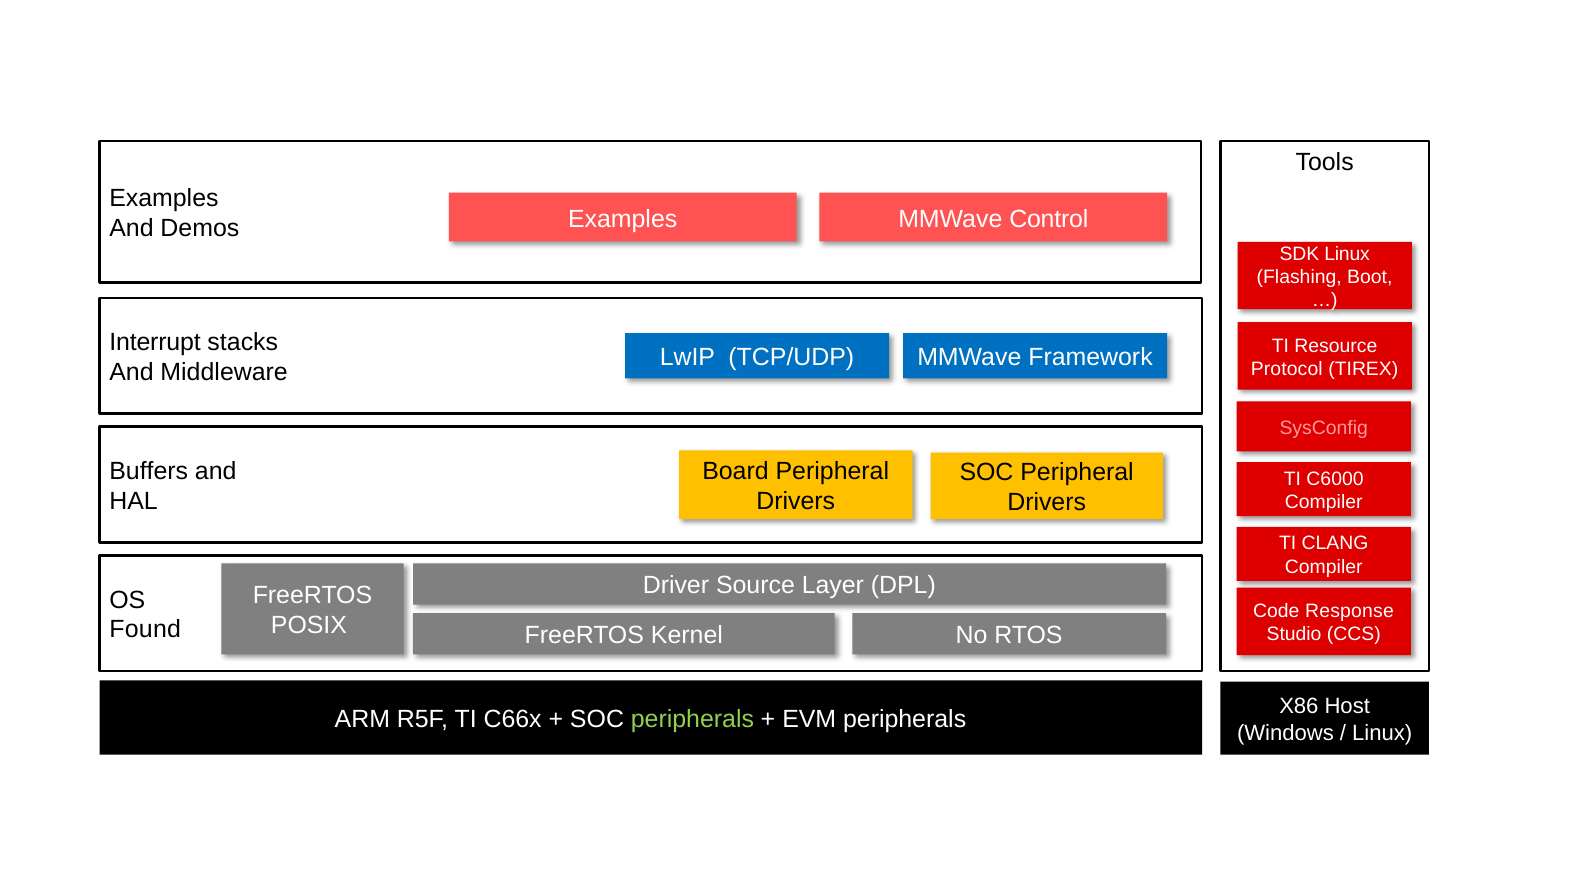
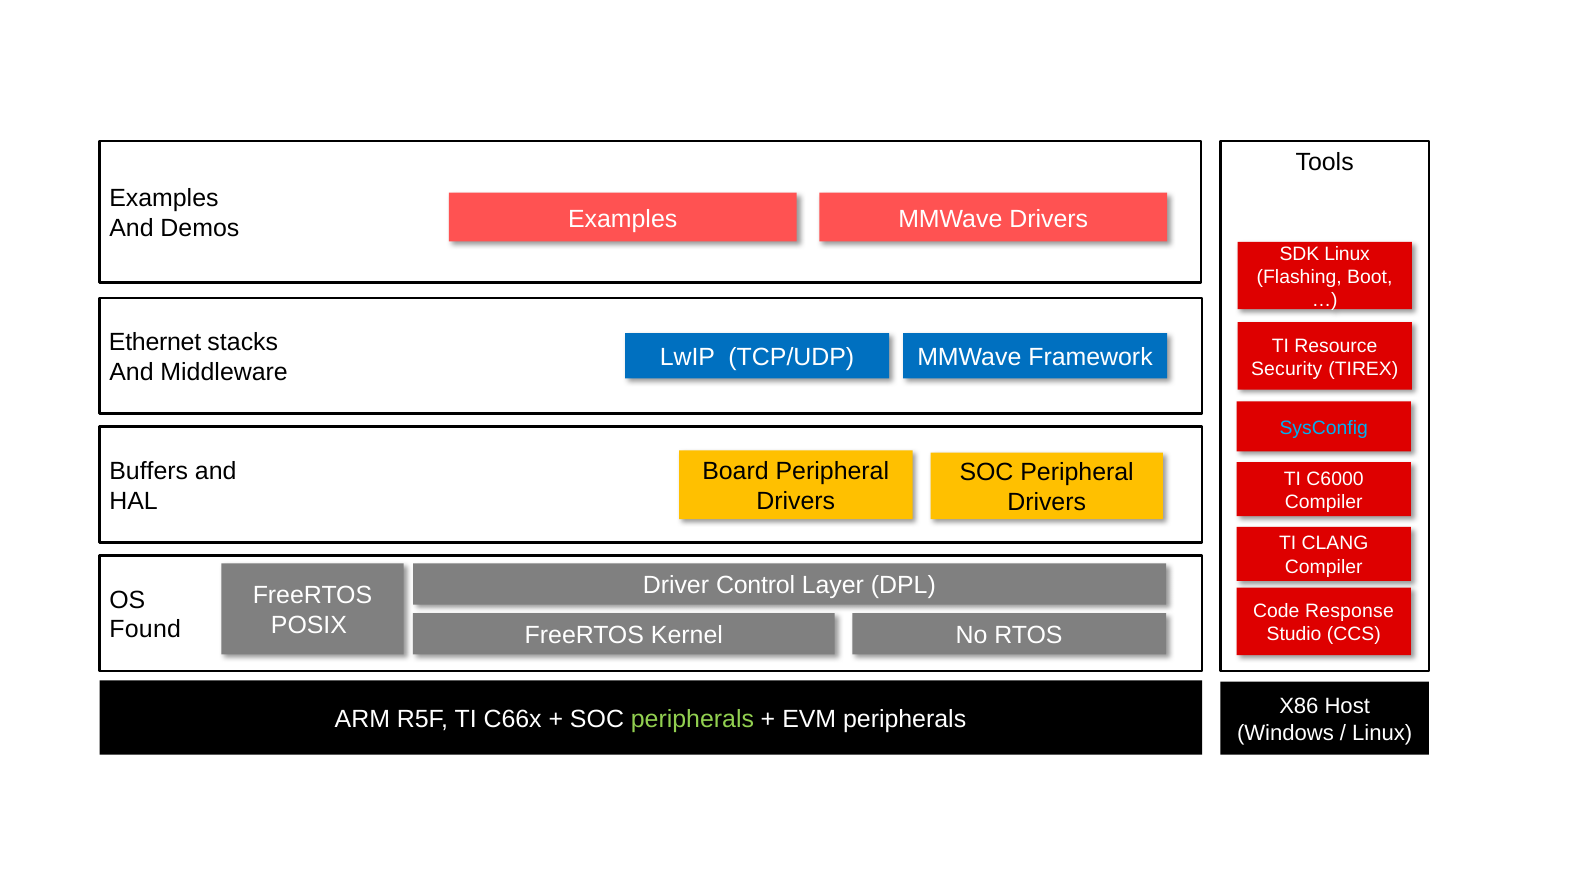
MMWave Control: Control -> Drivers
Interrupt: Interrupt -> Ethernet
Protocol: Protocol -> Security
SysConfig colour: pink -> light blue
Source: Source -> Control
